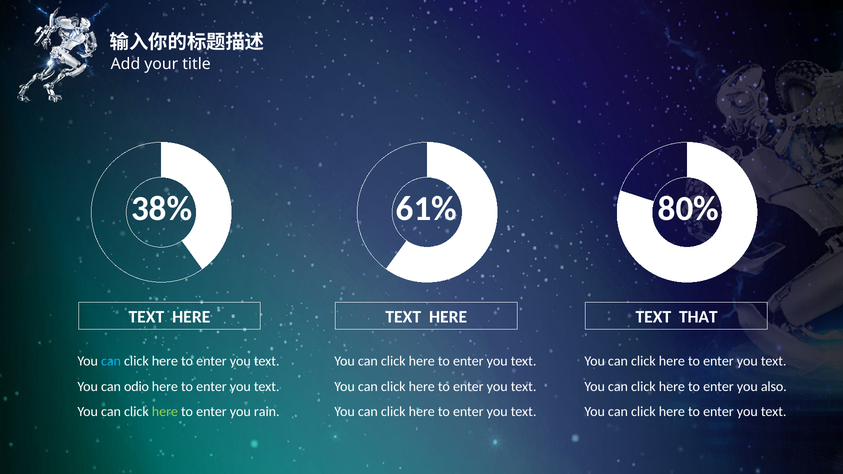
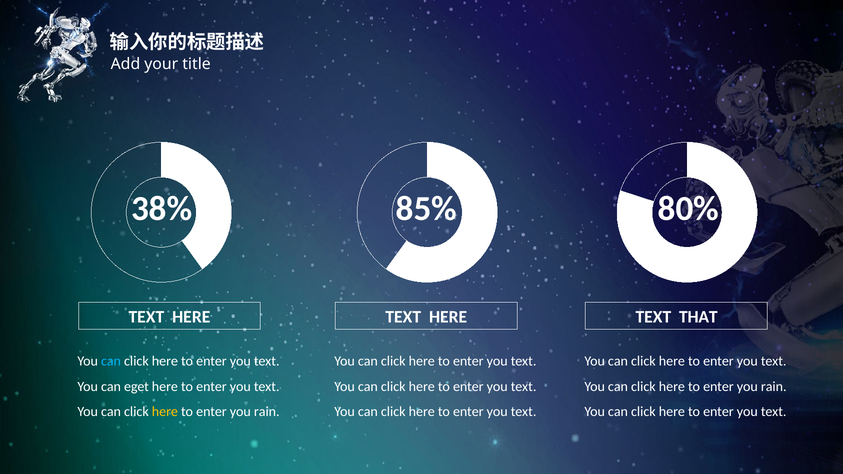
61%: 61% -> 85%
odio: odio -> eget
also at (774, 387): also -> rain
here at (165, 412) colour: light green -> yellow
